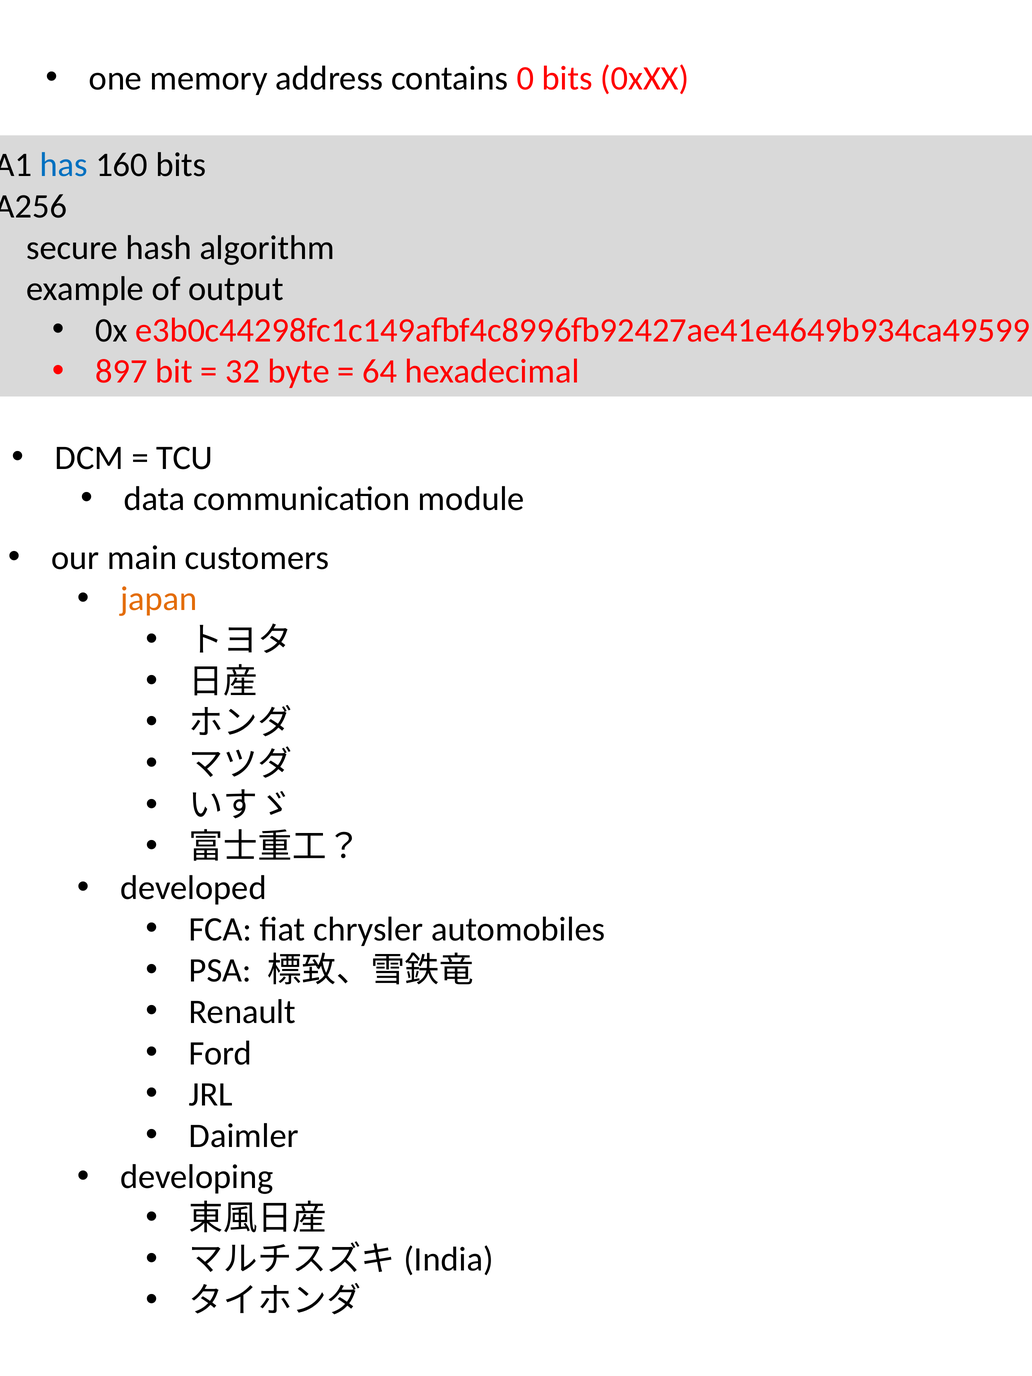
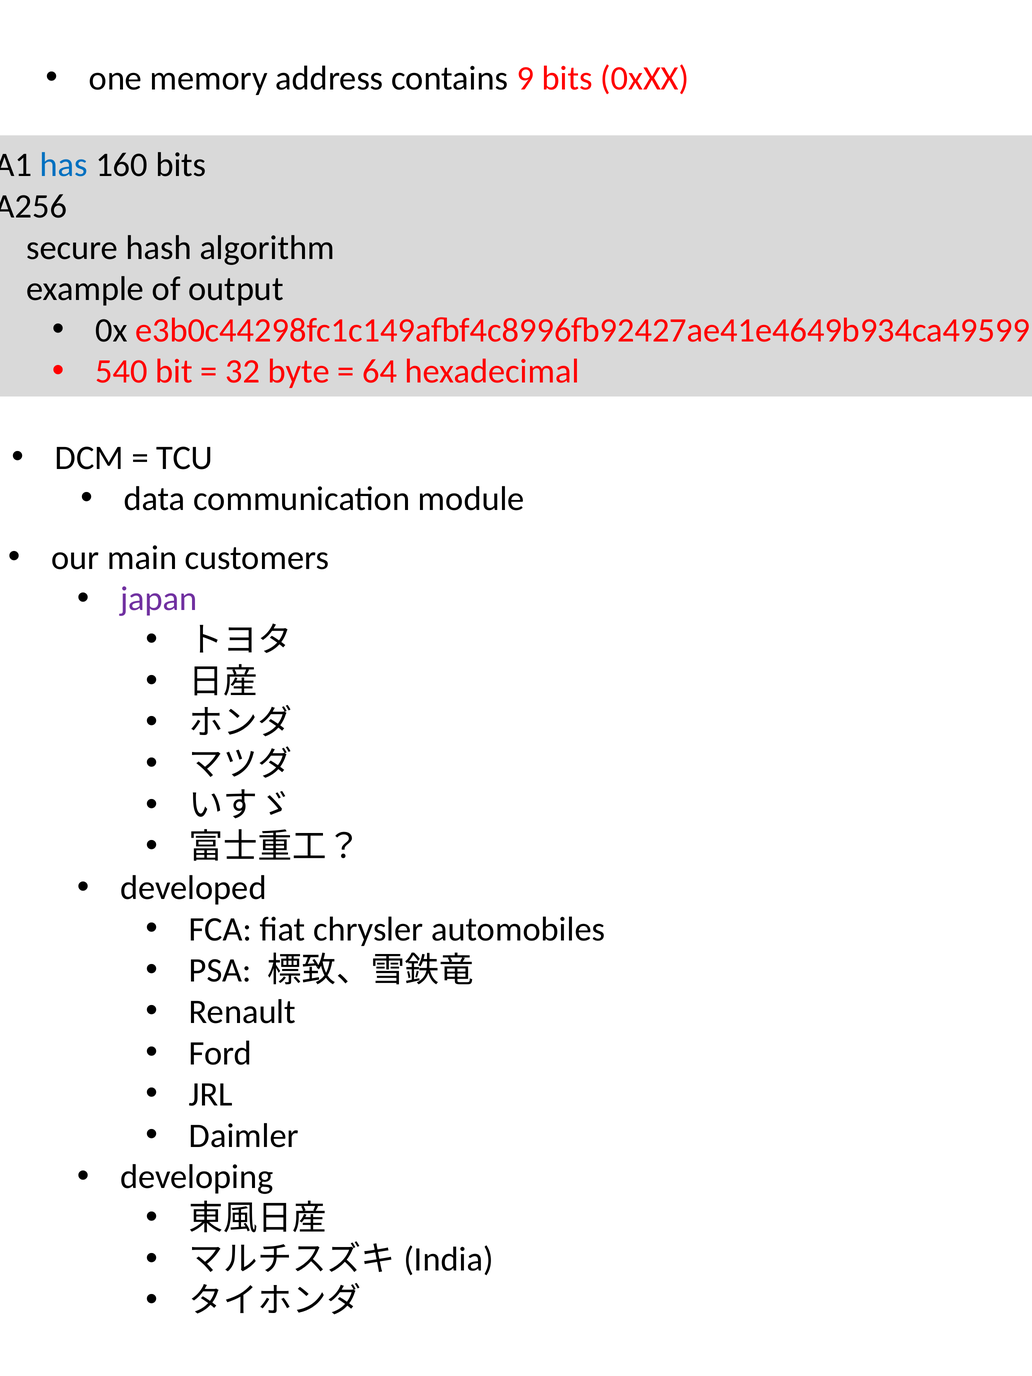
0: 0 -> 9
897: 897 -> 540
japan colour: orange -> purple
